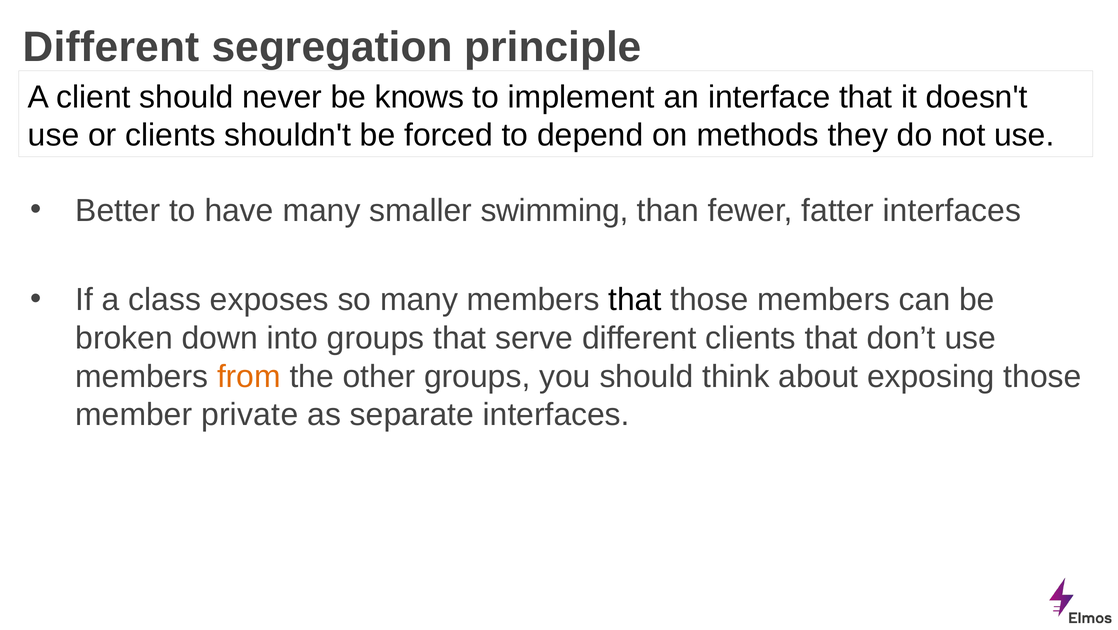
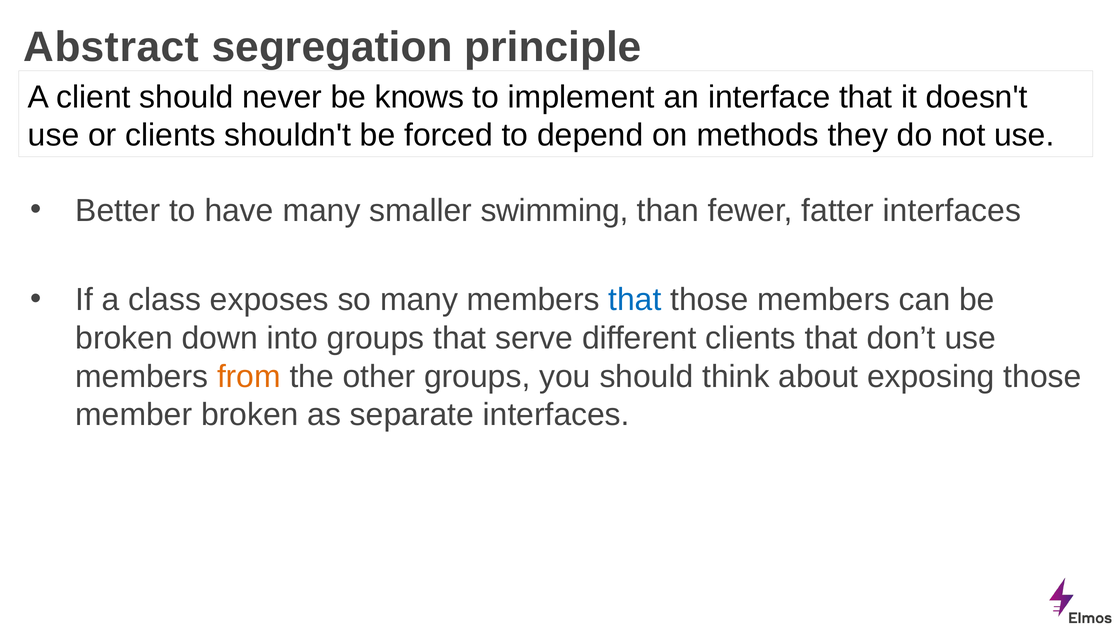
Different at (111, 47): Different -> Abstract
that at (635, 300) colour: black -> blue
member private: private -> broken
